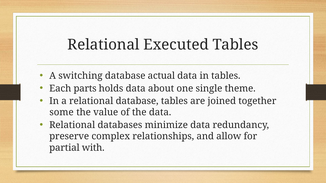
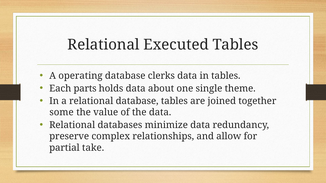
switching: switching -> operating
actual: actual -> clerks
with: with -> take
